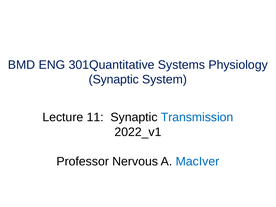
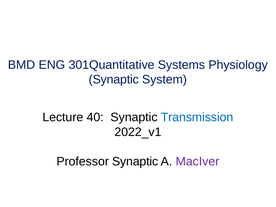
11: 11 -> 40
Professor Nervous: Nervous -> Synaptic
MacIver colour: blue -> purple
